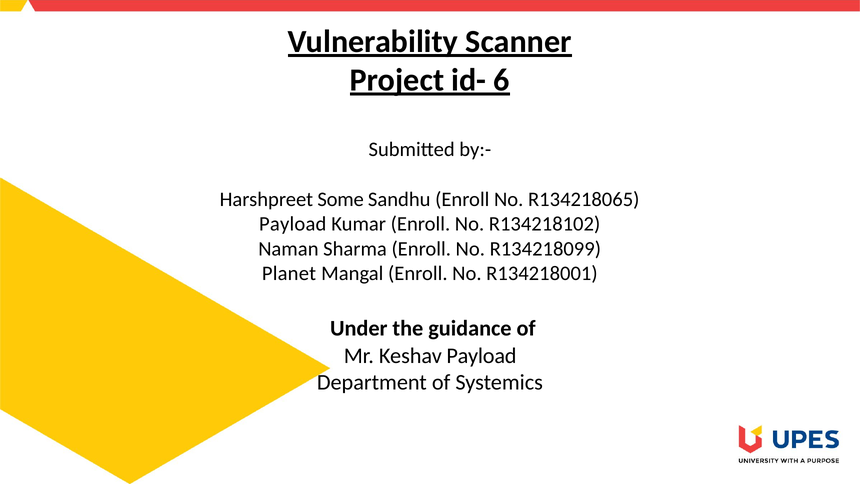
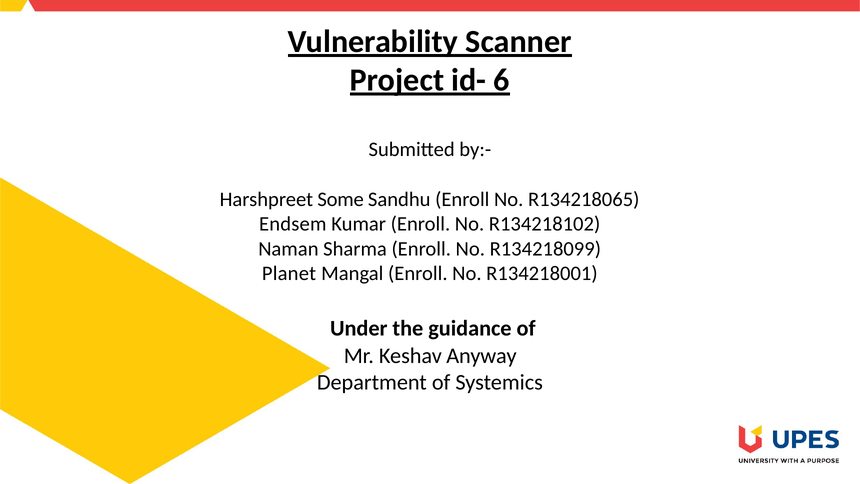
Payload at (293, 224): Payload -> Endsem
Keshav Payload: Payload -> Anyway
